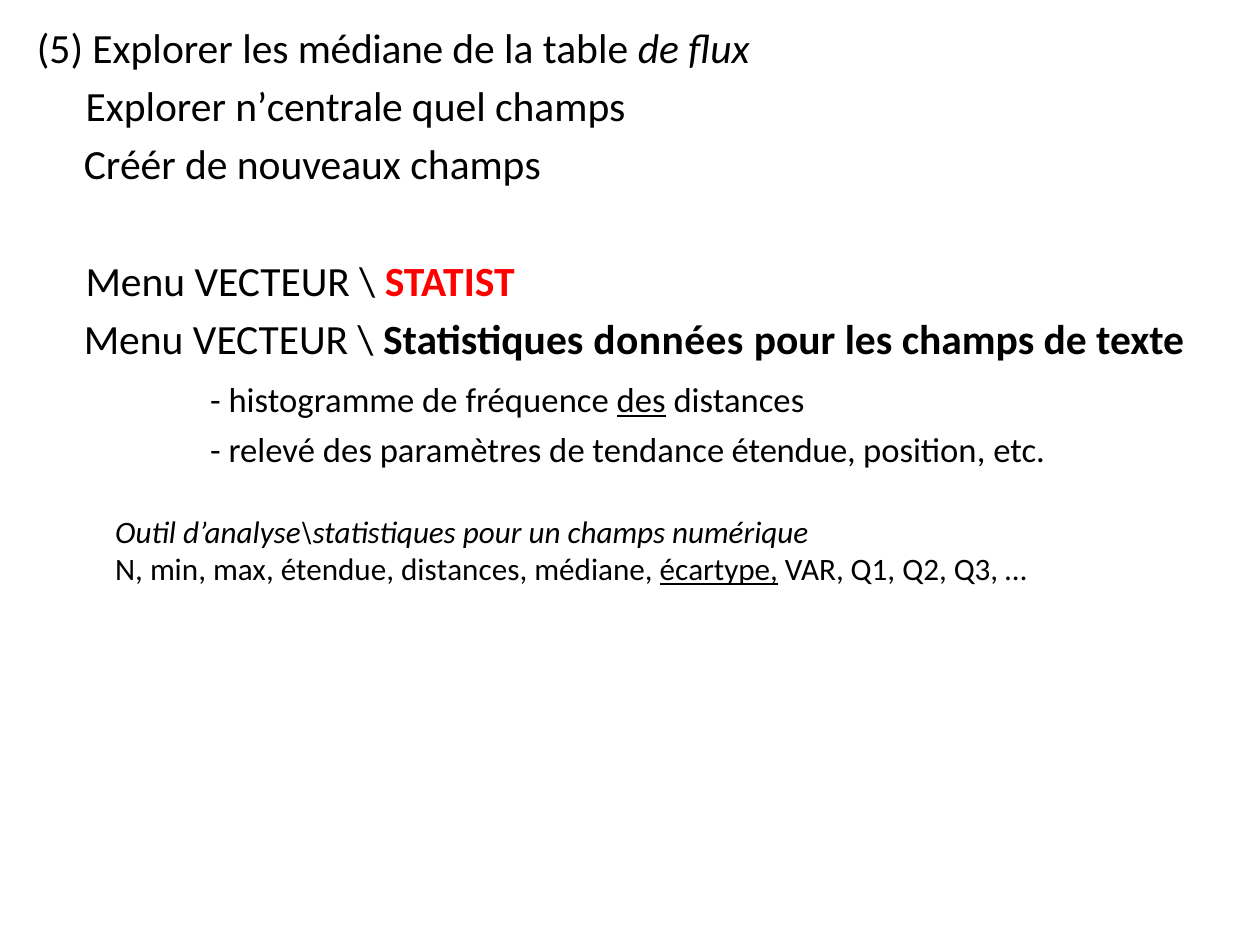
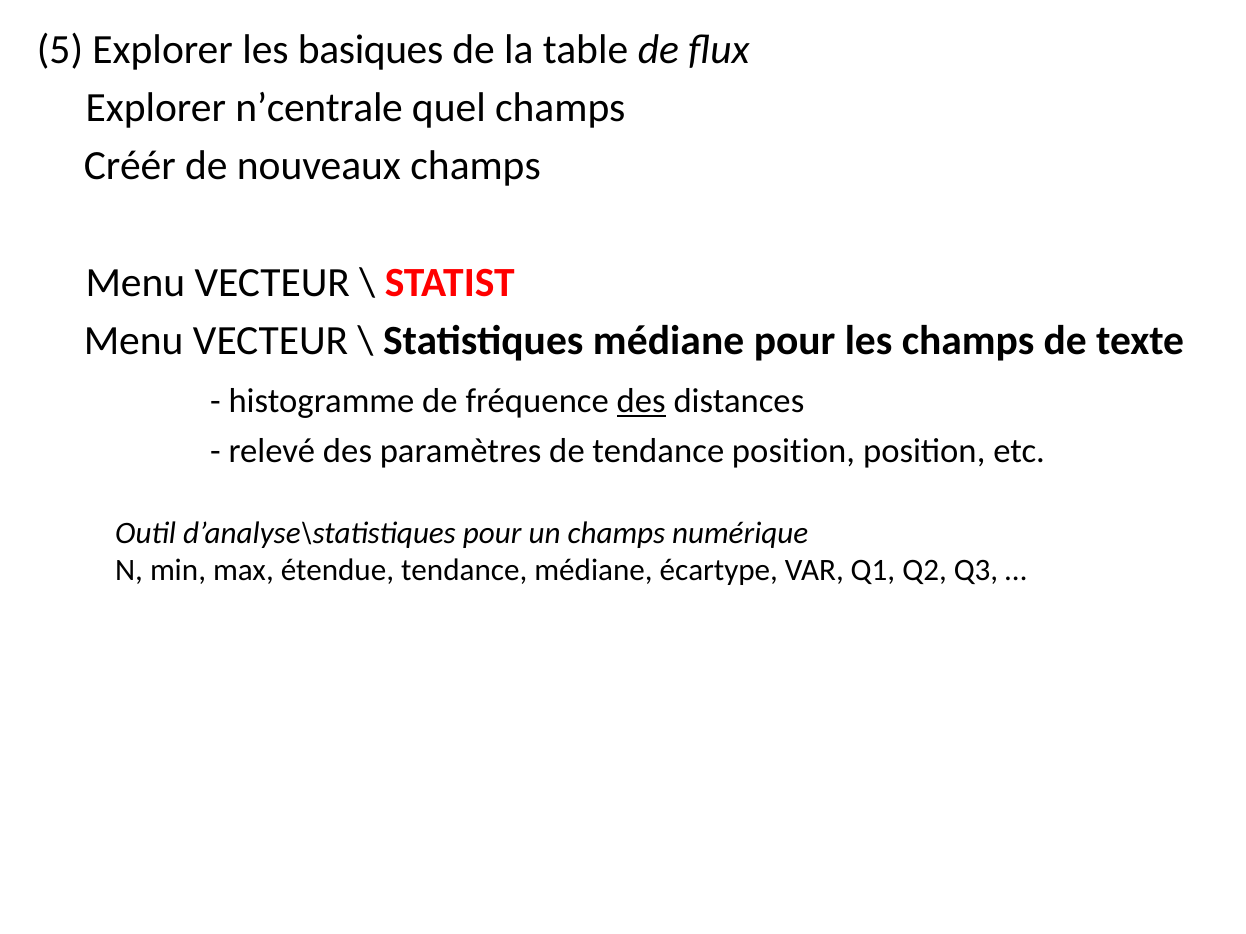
les médiane: médiane -> basiques
Statistiques données: données -> médiane
tendance étendue: étendue -> position
étendue distances: distances -> tendance
écartype underline: present -> none
